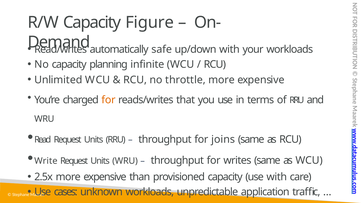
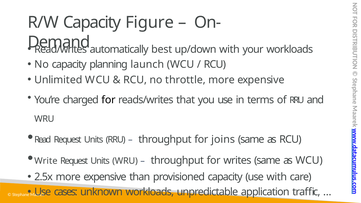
safe: safe -> best
infinite: infinite -> launch
for at (108, 100) colour: orange -> black
